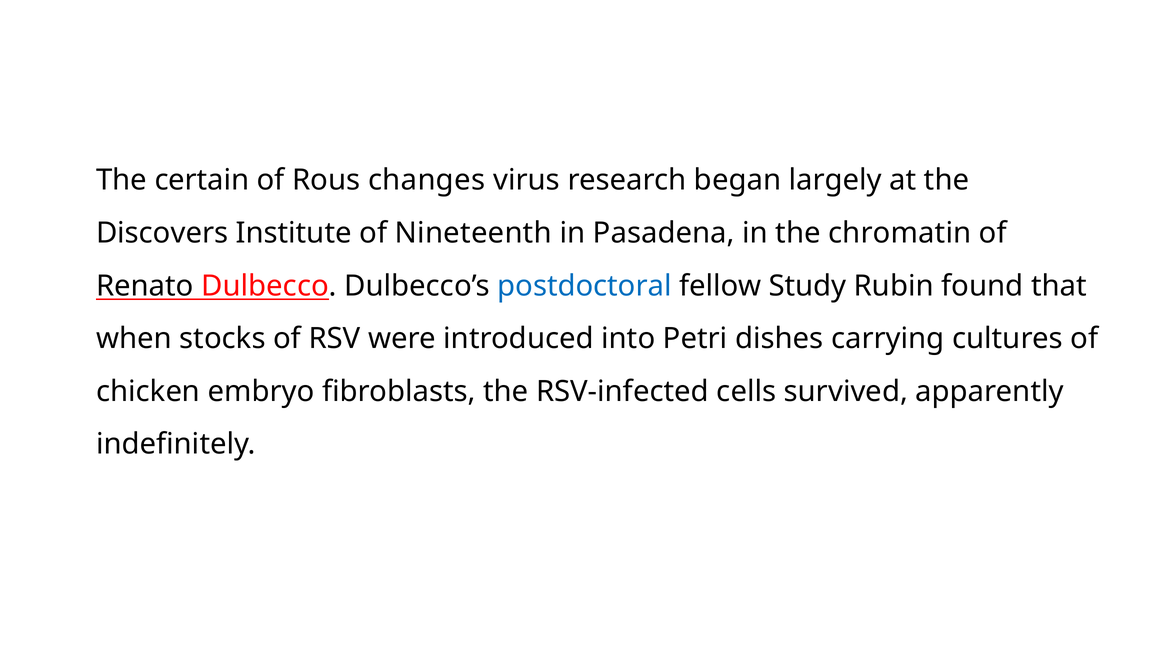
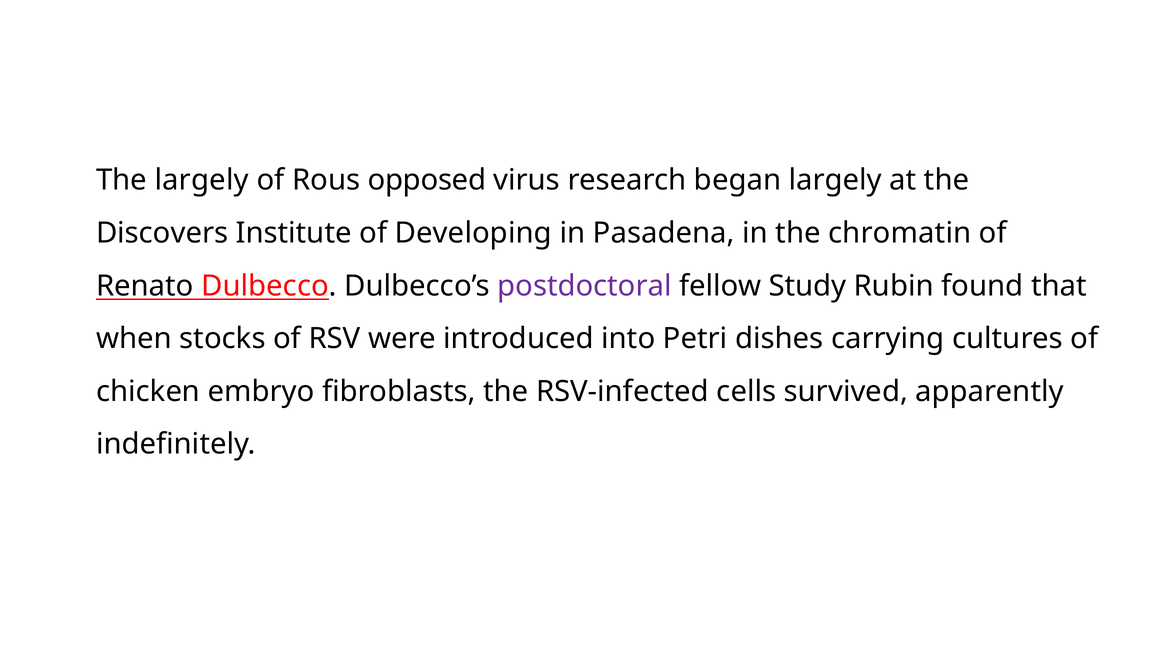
The certain: certain -> largely
changes: changes -> opposed
Nineteenth: Nineteenth -> Developing
postdoctoral colour: blue -> purple
